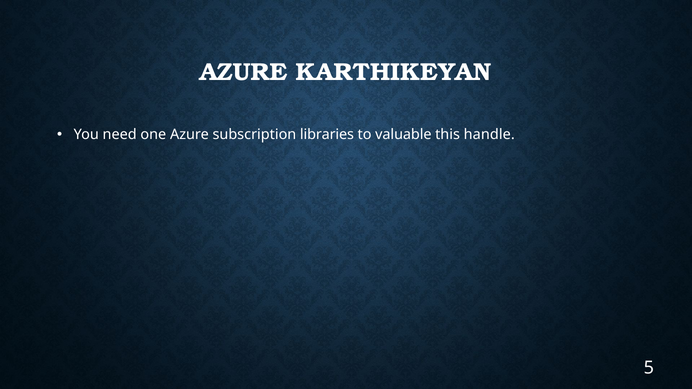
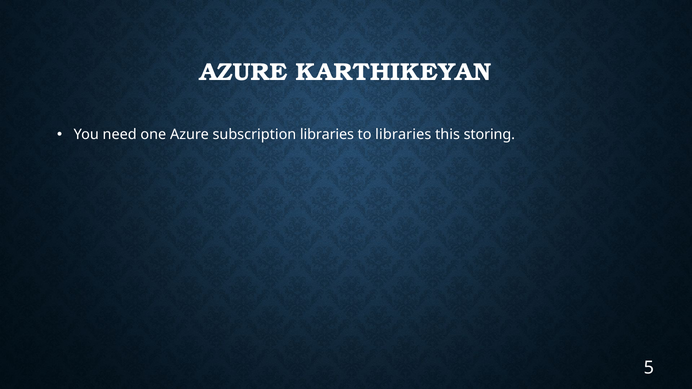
to valuable: valuable -> libraries
handle: handle -> storing
